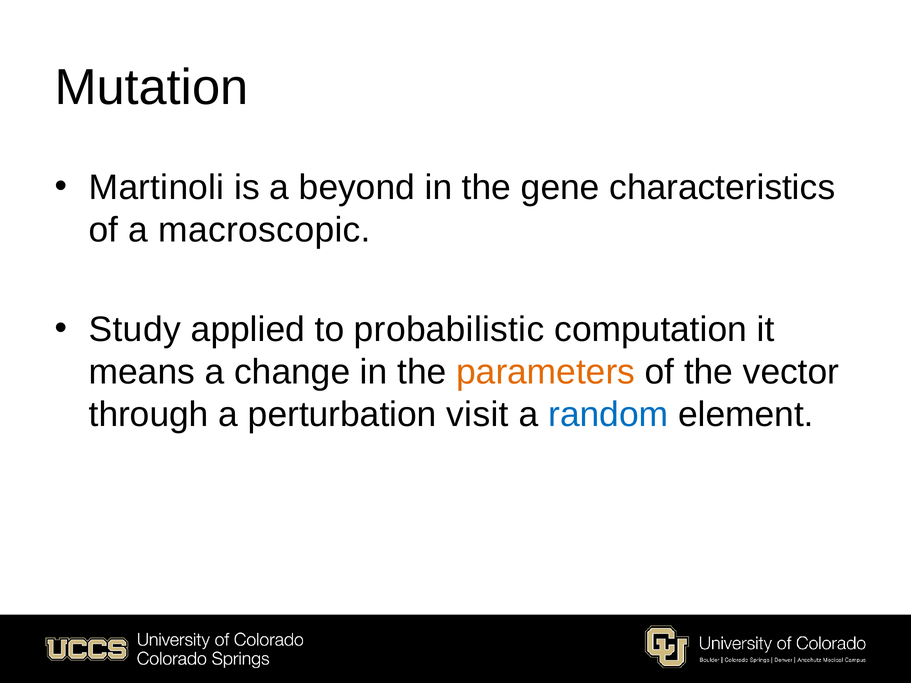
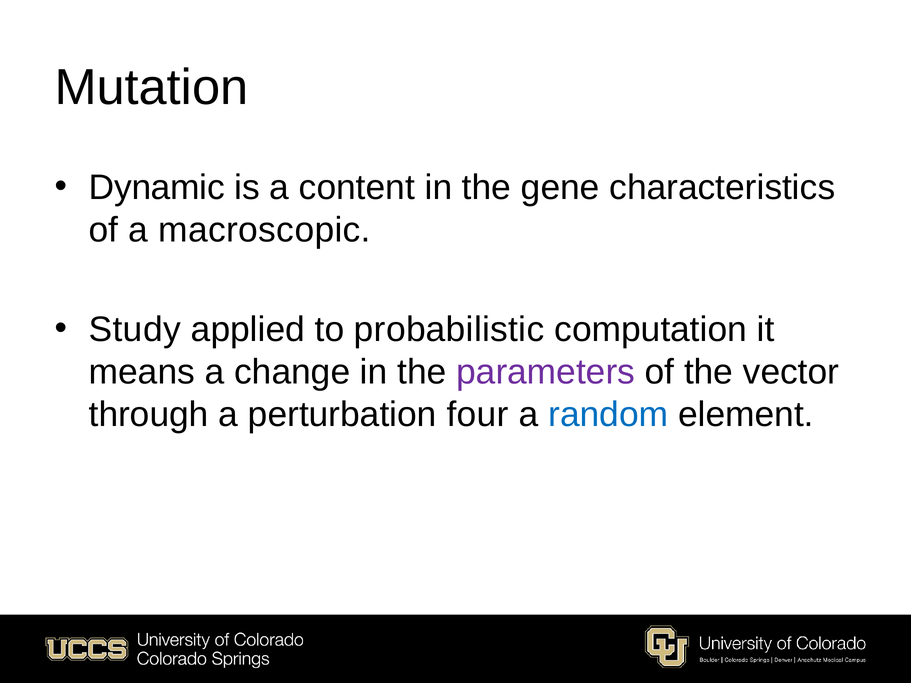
Martinoli: Martinoli -> Dynamic
beyond: beyond -> content
parameters colour: orange -> purple
visit: visit -> four
